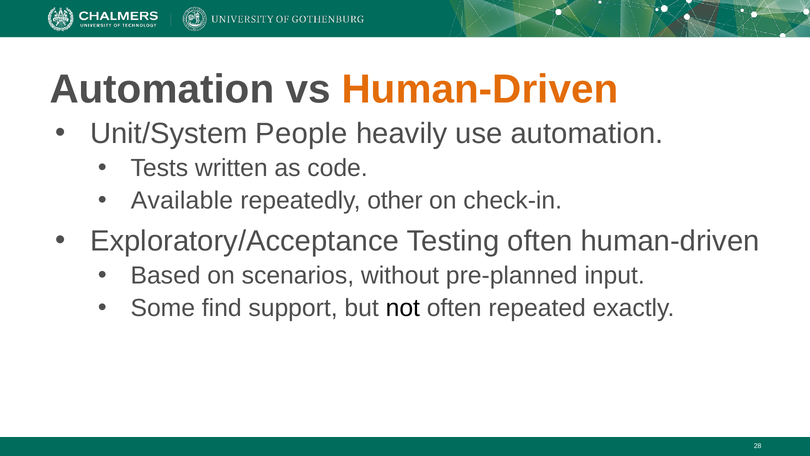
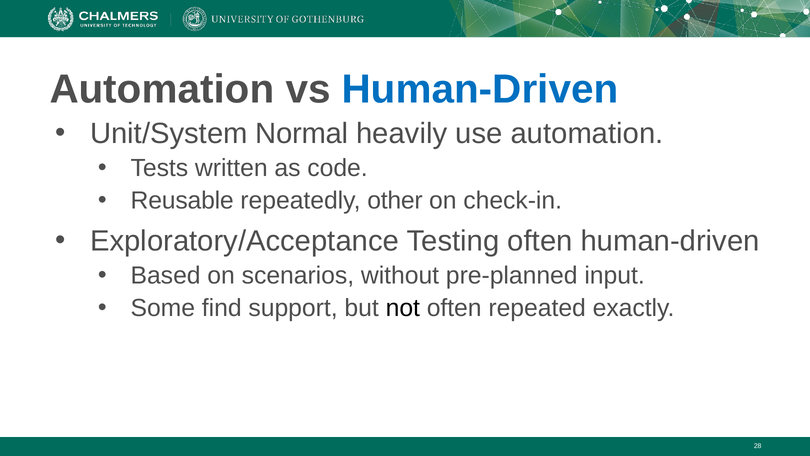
Human-Driven at (480, 89) colour: orange -> blue
People: People -> Normal
Available: Available -> Reusable
